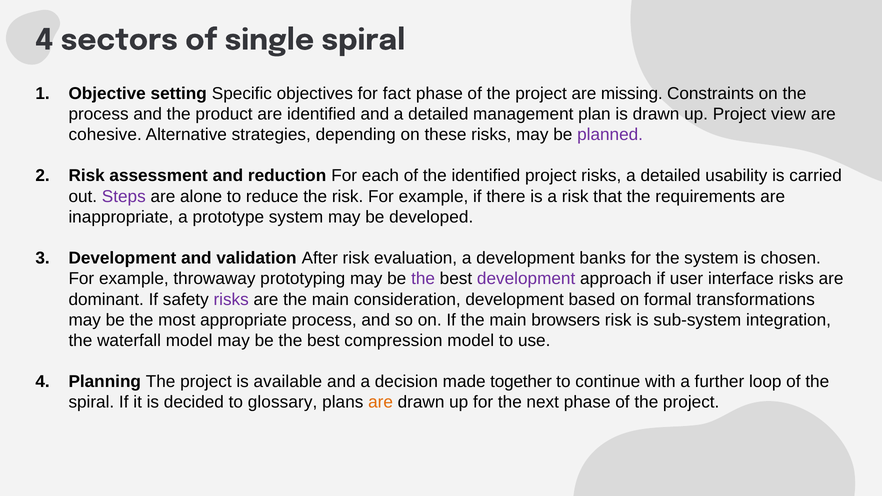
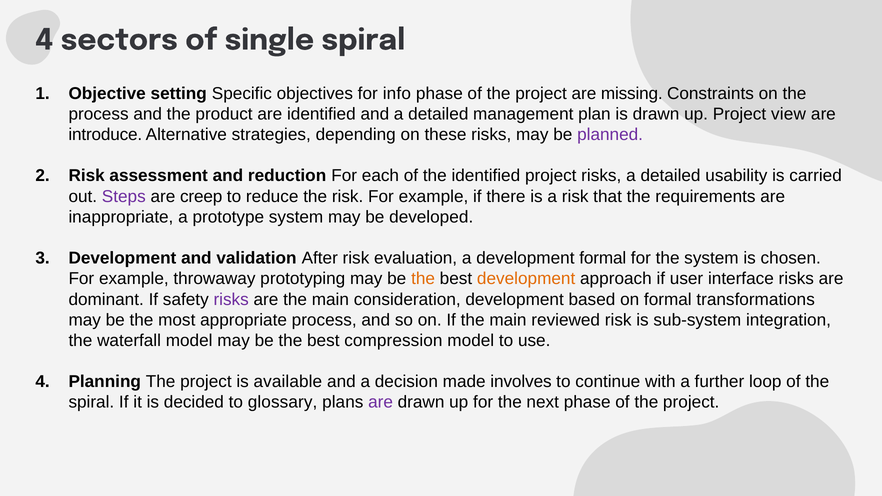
fact: fact -> info
cohesive: cohesive -> introduce
alone: alone -> creep
development banks: banks -> formal
the at (423, 279) colour: purple -> orange
development at (526, 279) colour: purple -> orange
browsers: browsers -> reviewed
together: together -> involves
are at (381, 402) colour: orange -> purple
